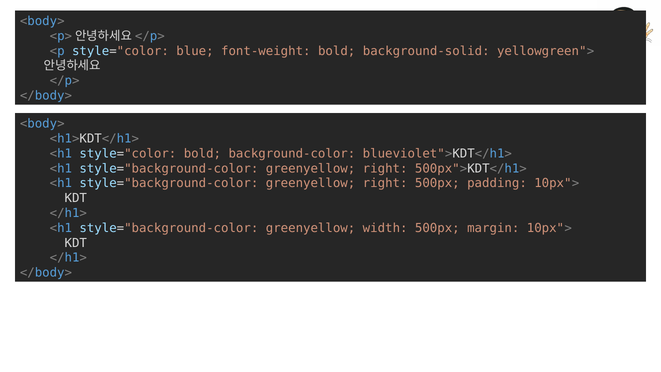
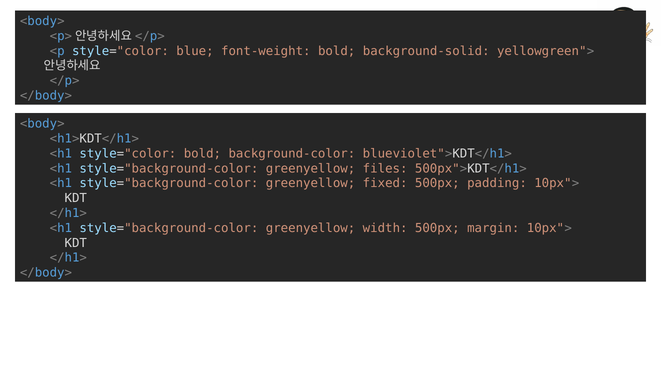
right at (385, 168): right -> files
right at (385, 183): right -> fixed
